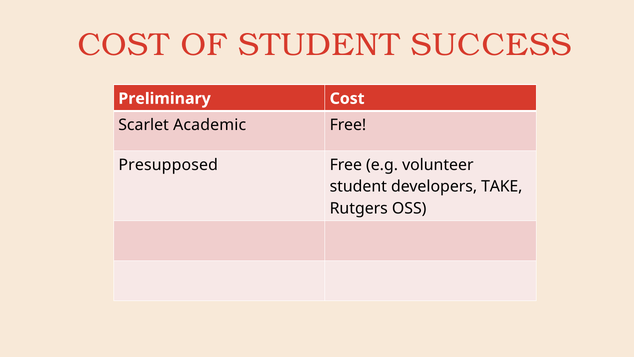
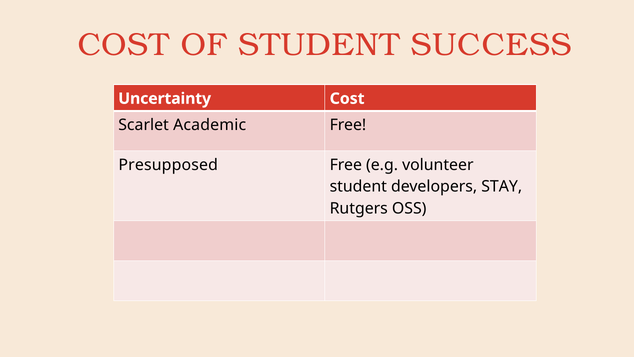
Preliminary: Preliminary -> Uncertainty
TAKE: TAKE -> STAY
